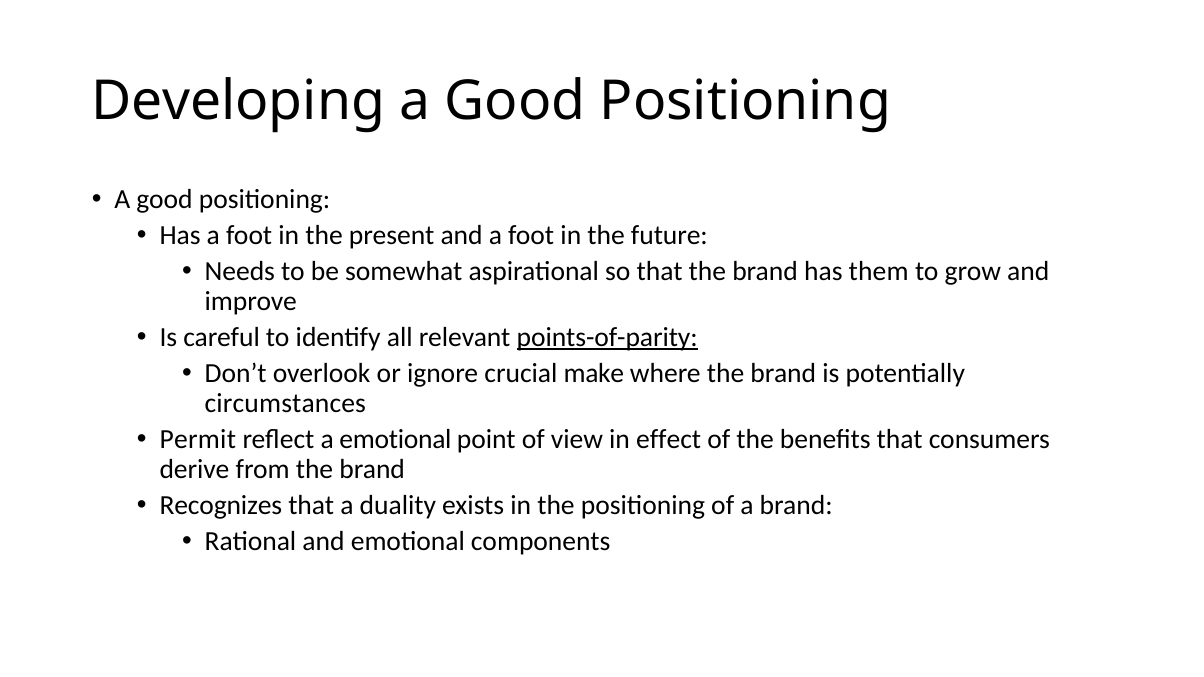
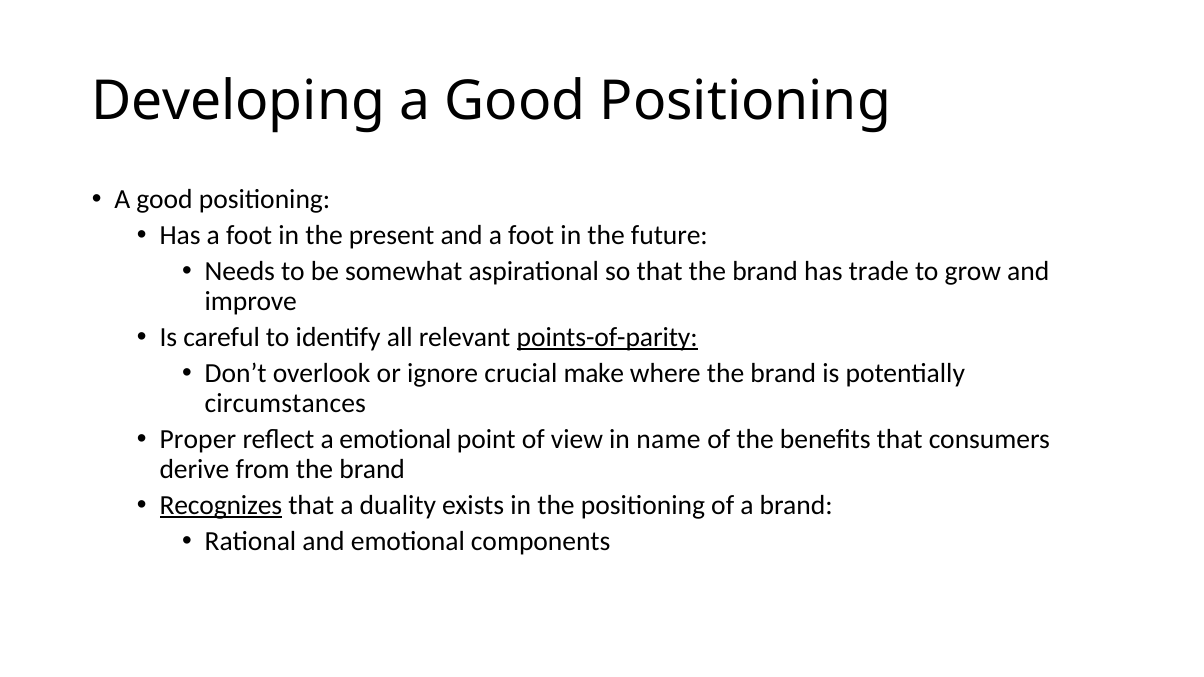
them: them -> trade
Permit: Permit -> Proper
effect: effect -> name
Recognizes underline: none -> present
